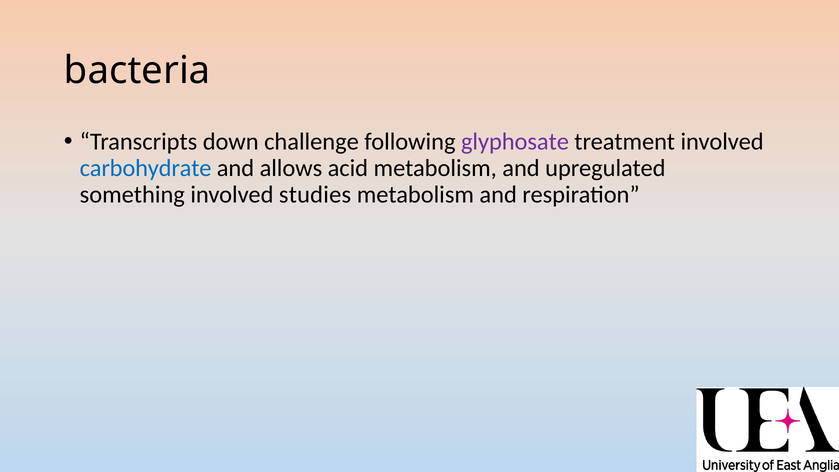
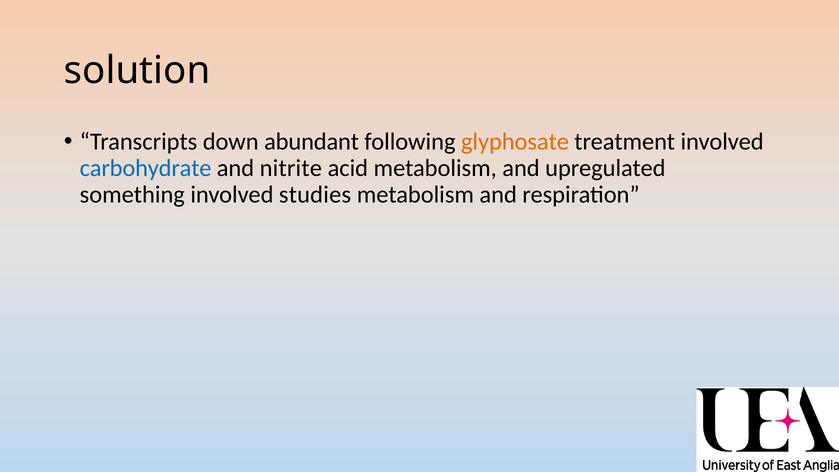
bacteria: bacteria -> solution
challenge: challenge -> abundant
glyphosate colour: purple -> orange
allows: allows -> nitrite
